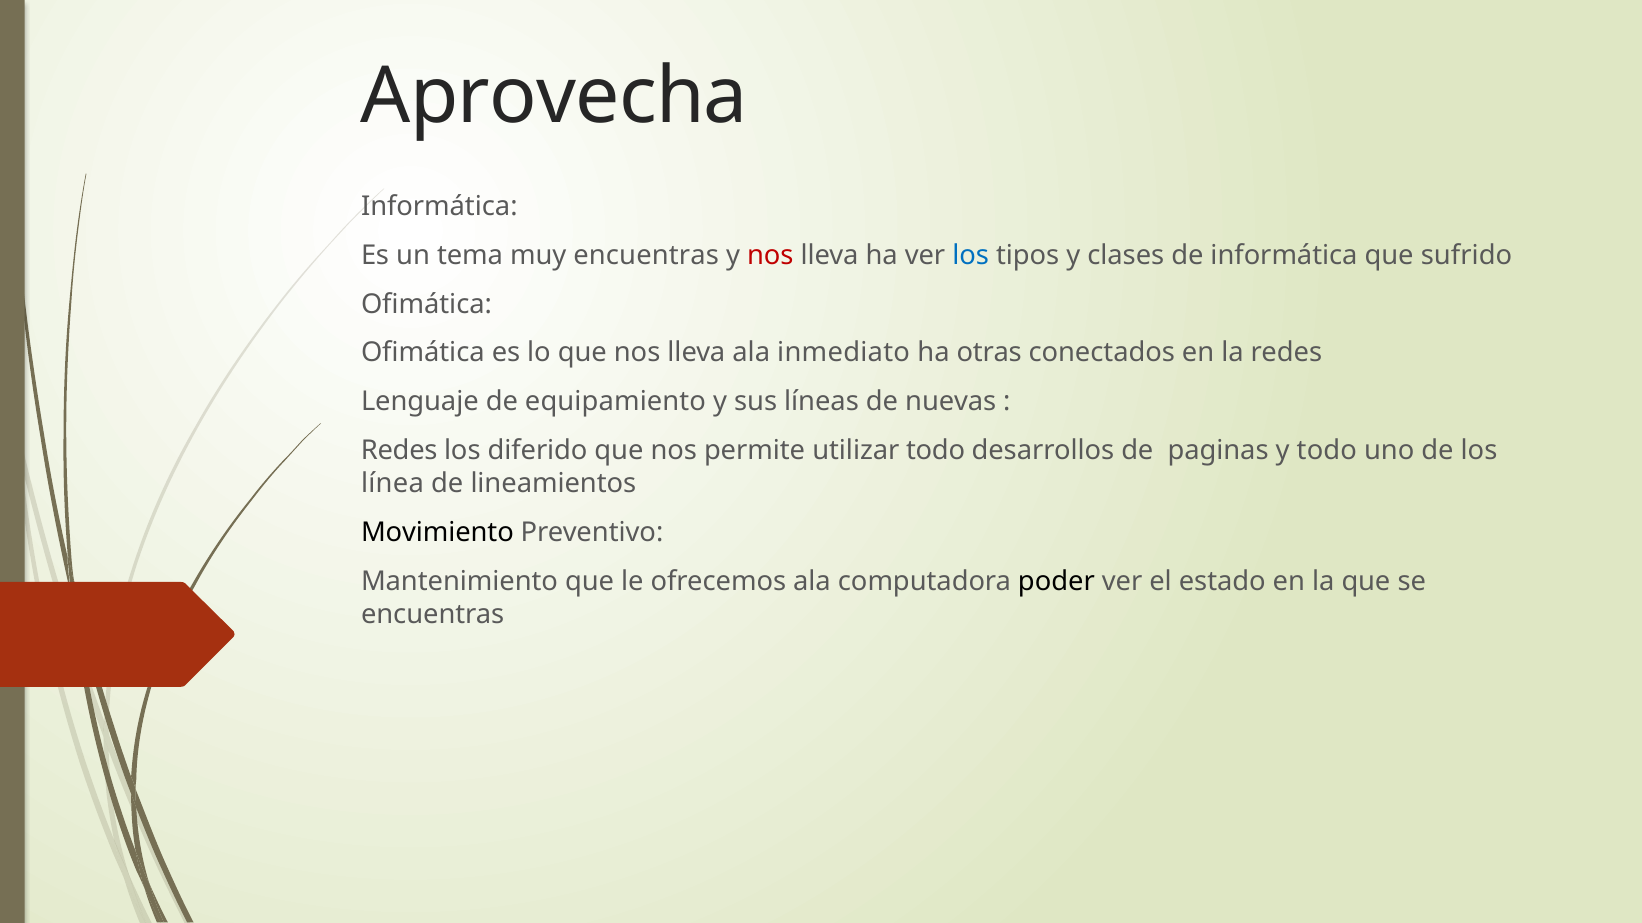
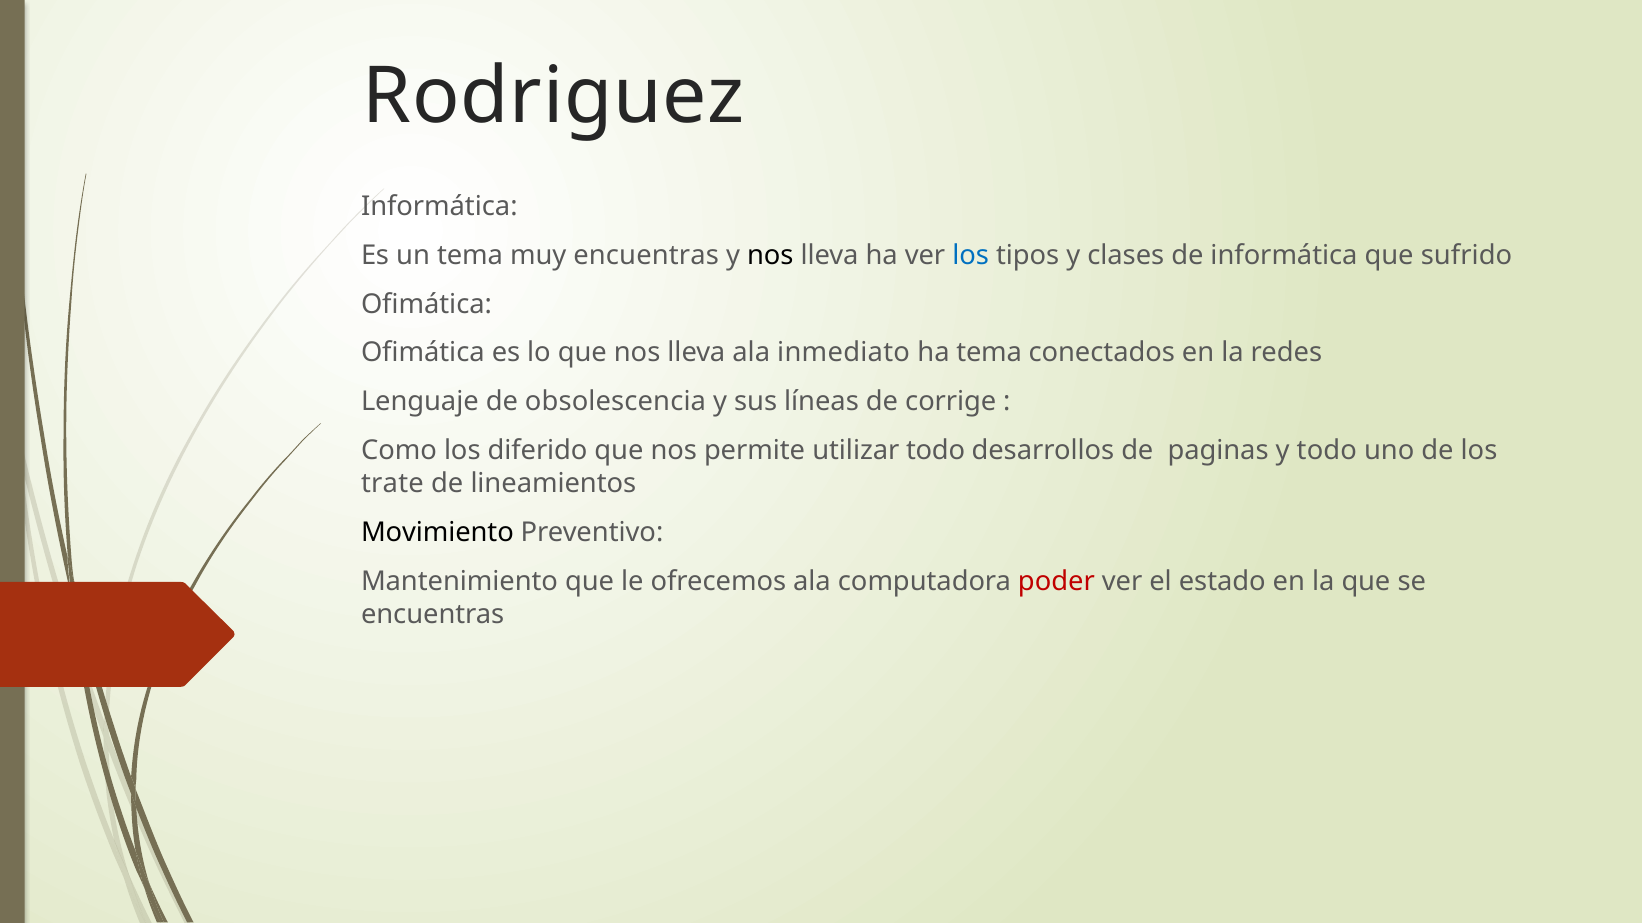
Aprovecha: Aprovecha -> Rodriguez
nos at (770, 256) colour: red -> black
ha otras: otras -> tema
equipamiento: equipamiento -> obsolescencia
nuevas: nuevas -> corrige
Redes at (399, 451): Redes -> Como
línea: línea -> trate
poder colour: black -> red
